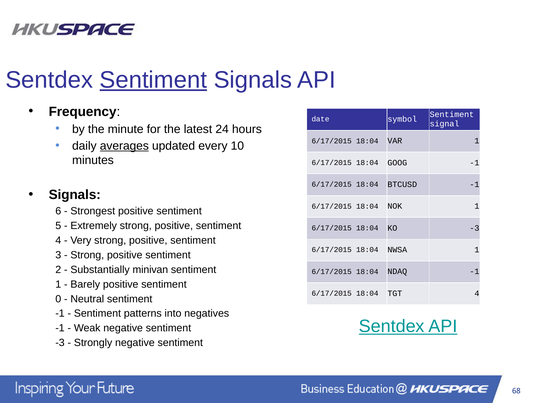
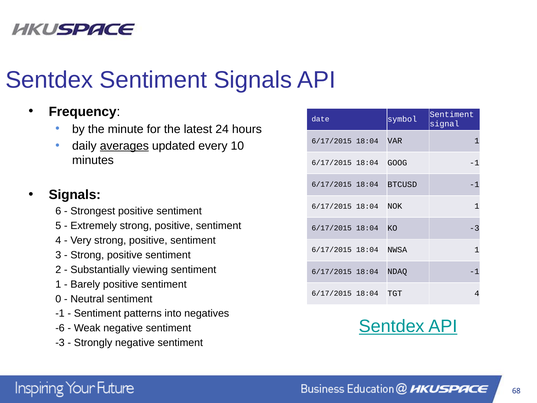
Sentiment at (153, 80) underline: present -> none
minivan: minivan -> viewing
-1 at (60, 328): -1 -> -6
